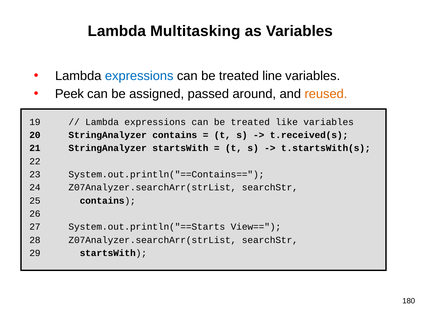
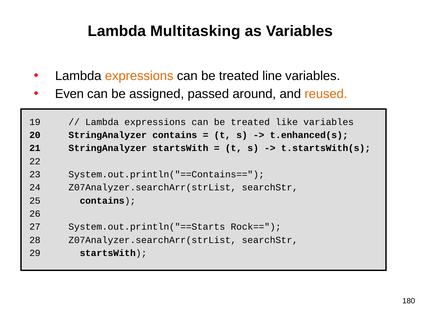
expressions at (139, 76) colour: blue -> orange
Peek: Peek -> Even
t.received(s: t.received(s -> t.enhanced(s
View==: View== -> Rock==
